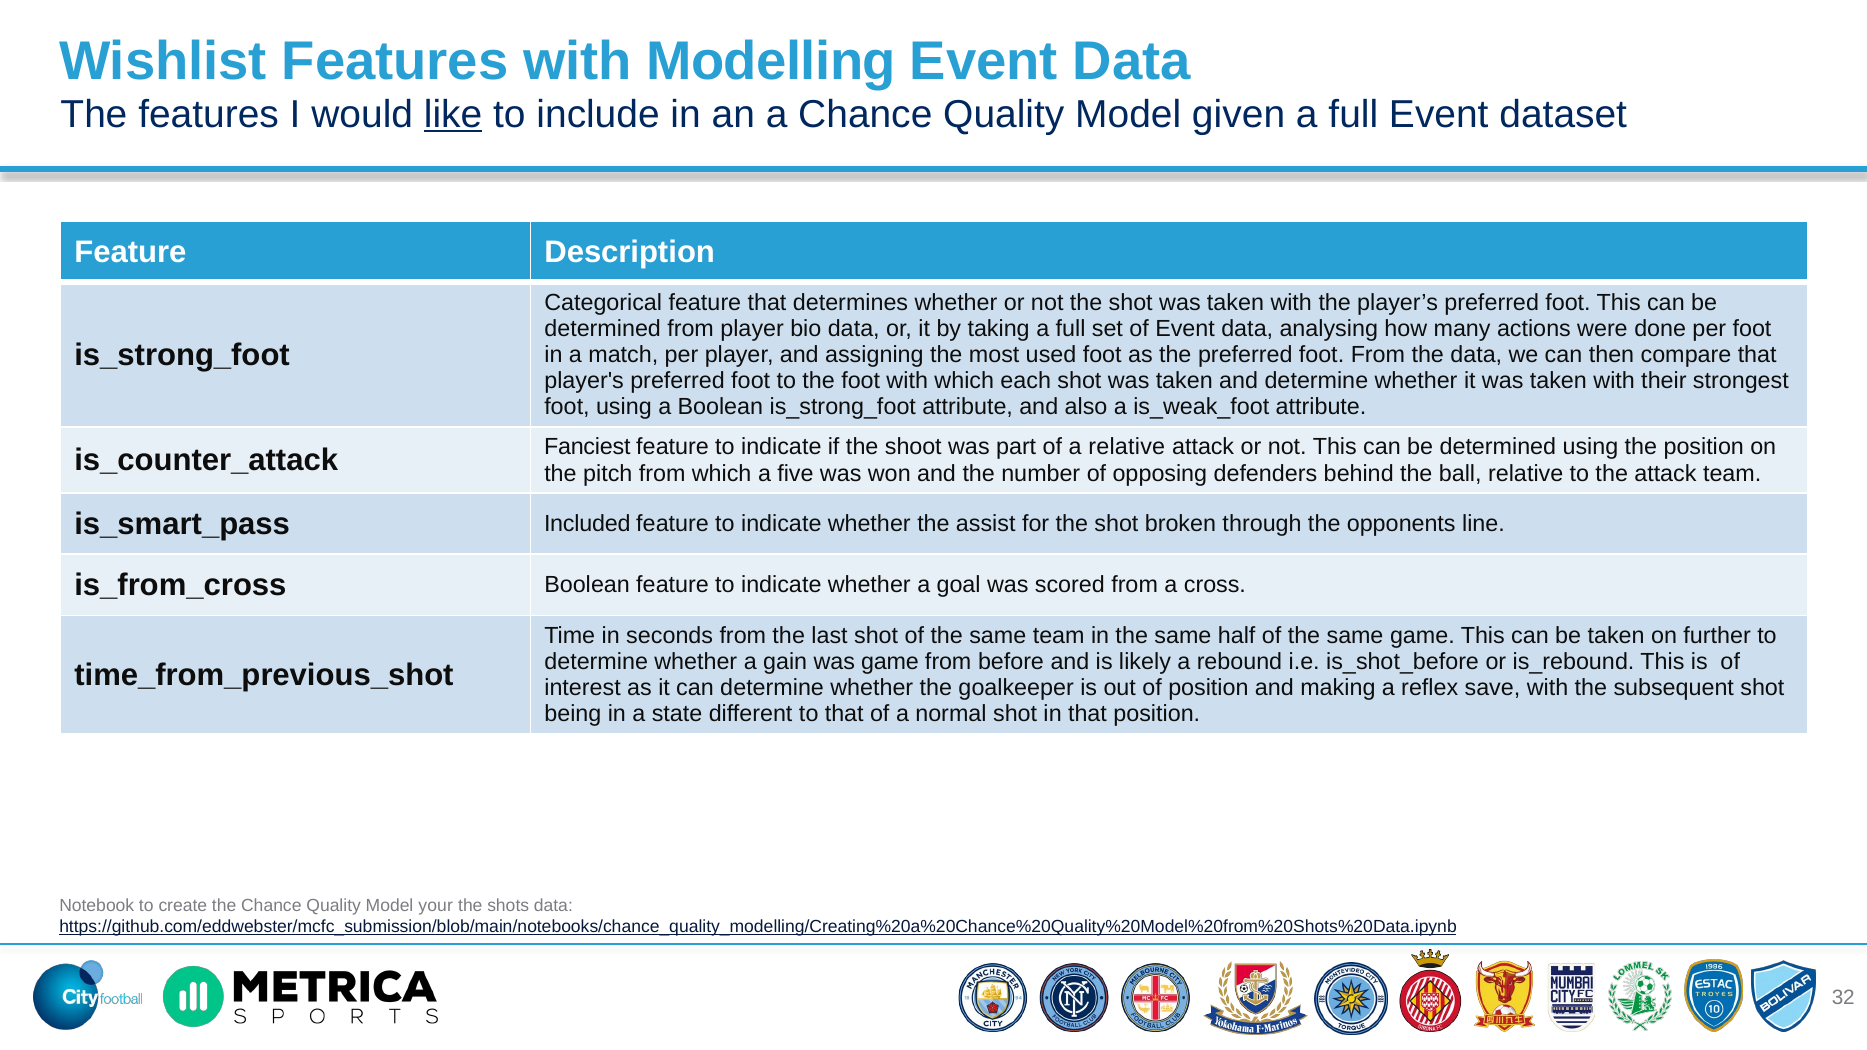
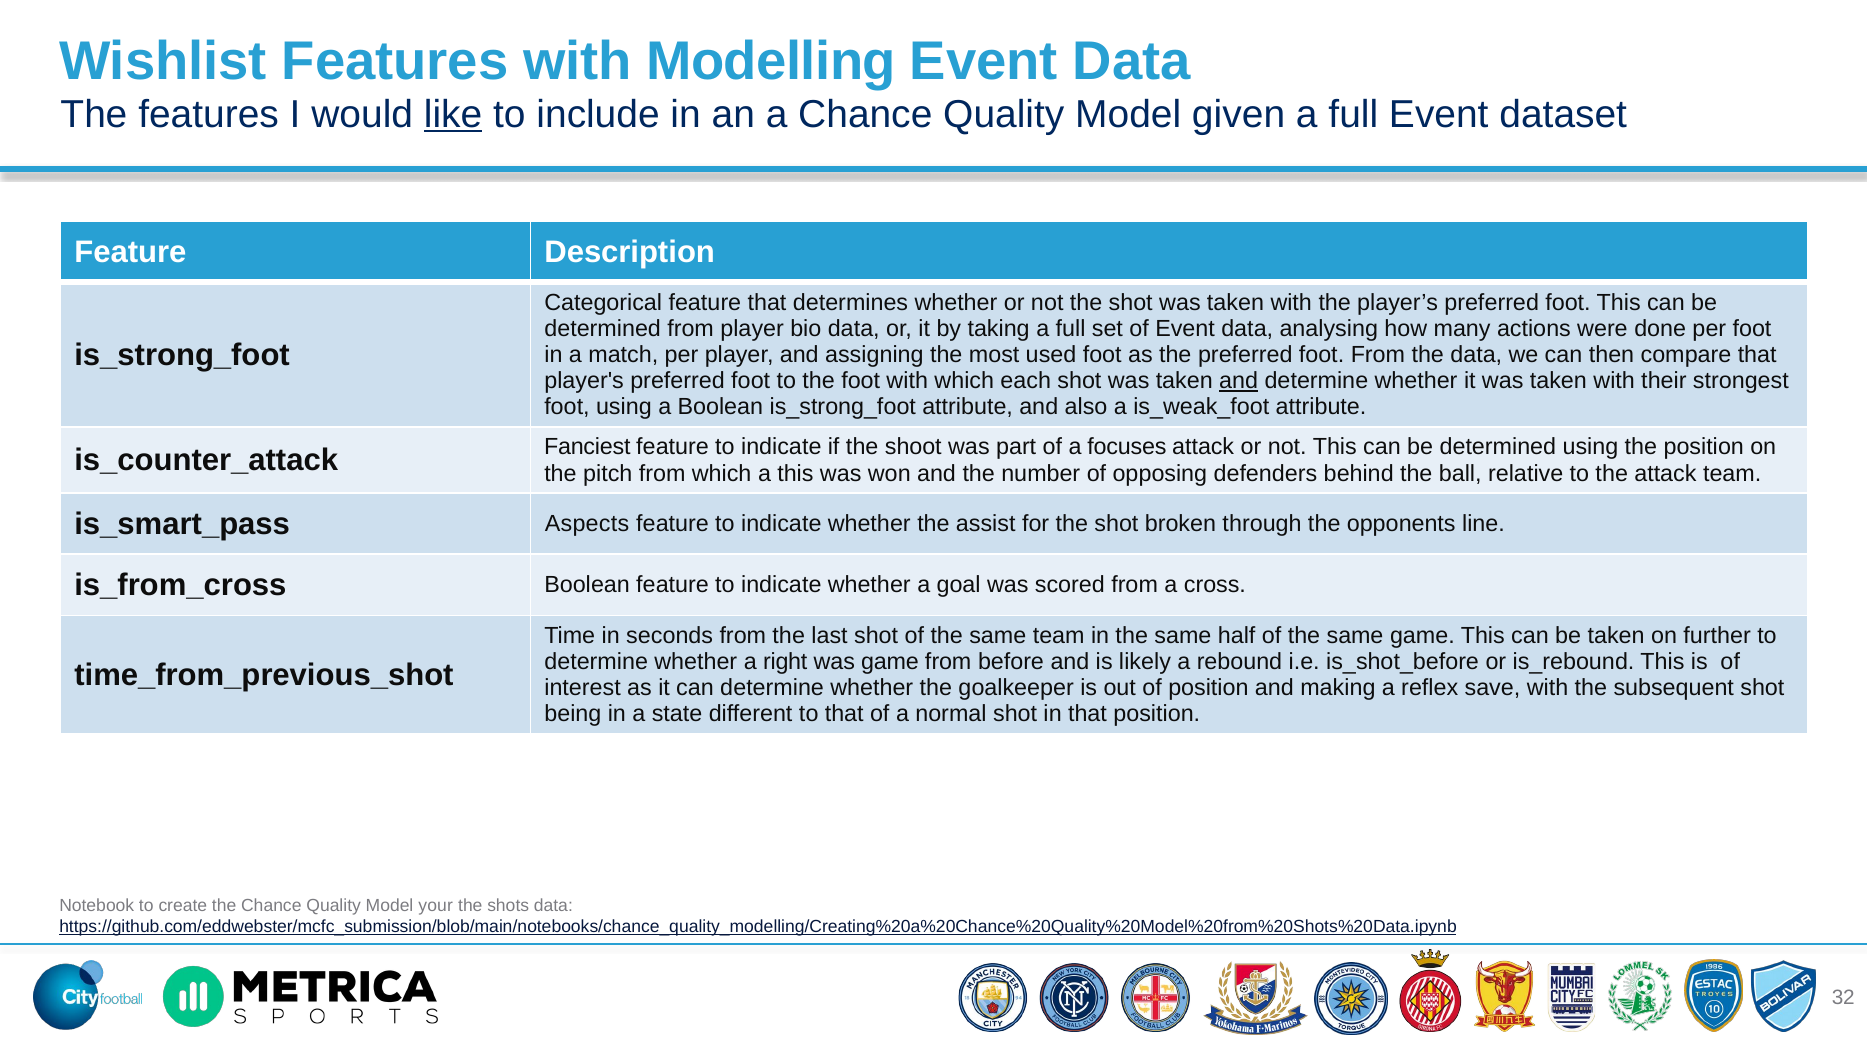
and at (1239, 381) underline: none -> present
a relative: relative -> focuses
a five: five -> this
Included: Included -> Aspects
gain: gain -> right
